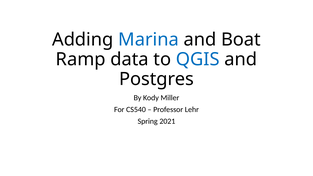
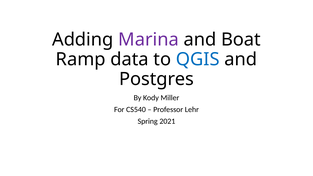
Marina colour: blue -> purple
